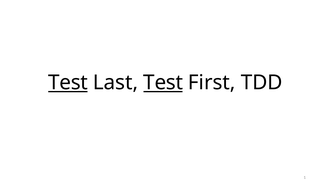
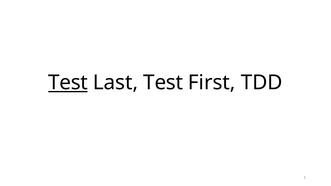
Test at (163, 83) underline: present -> none
